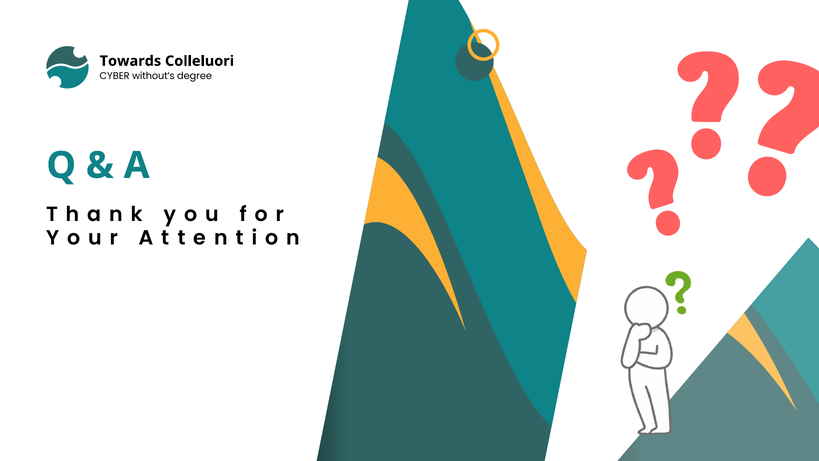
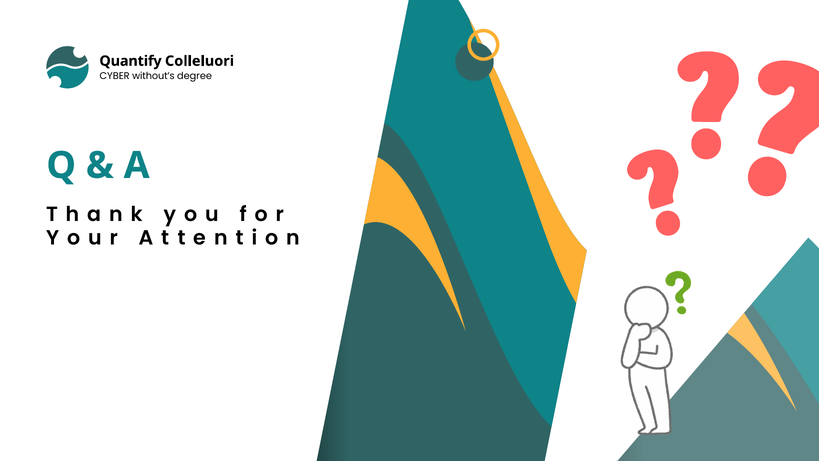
Towards: Towards -> Quantify
